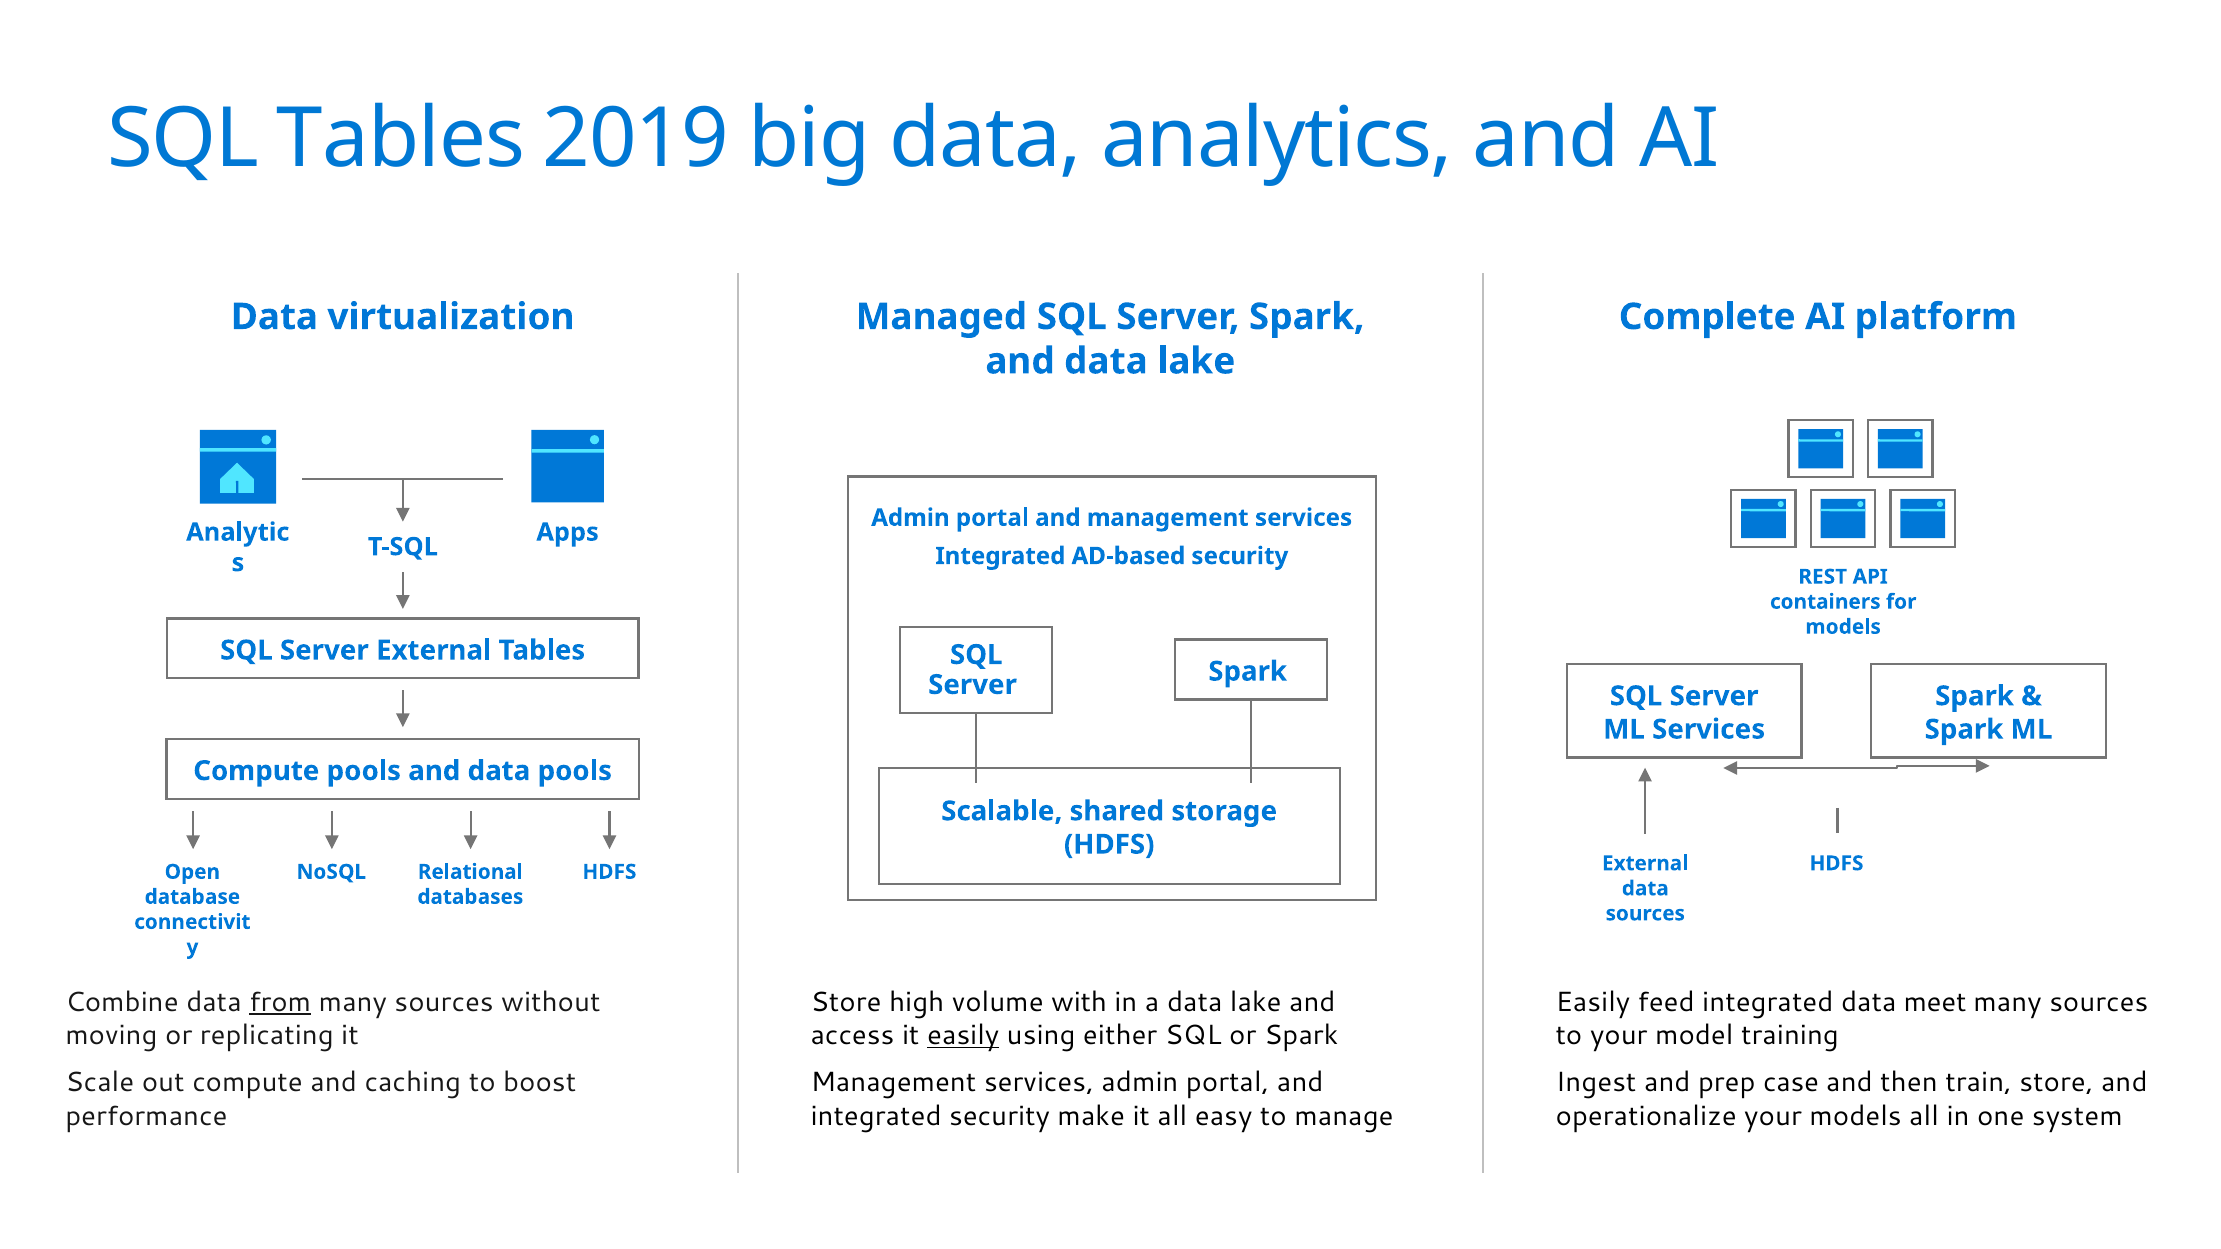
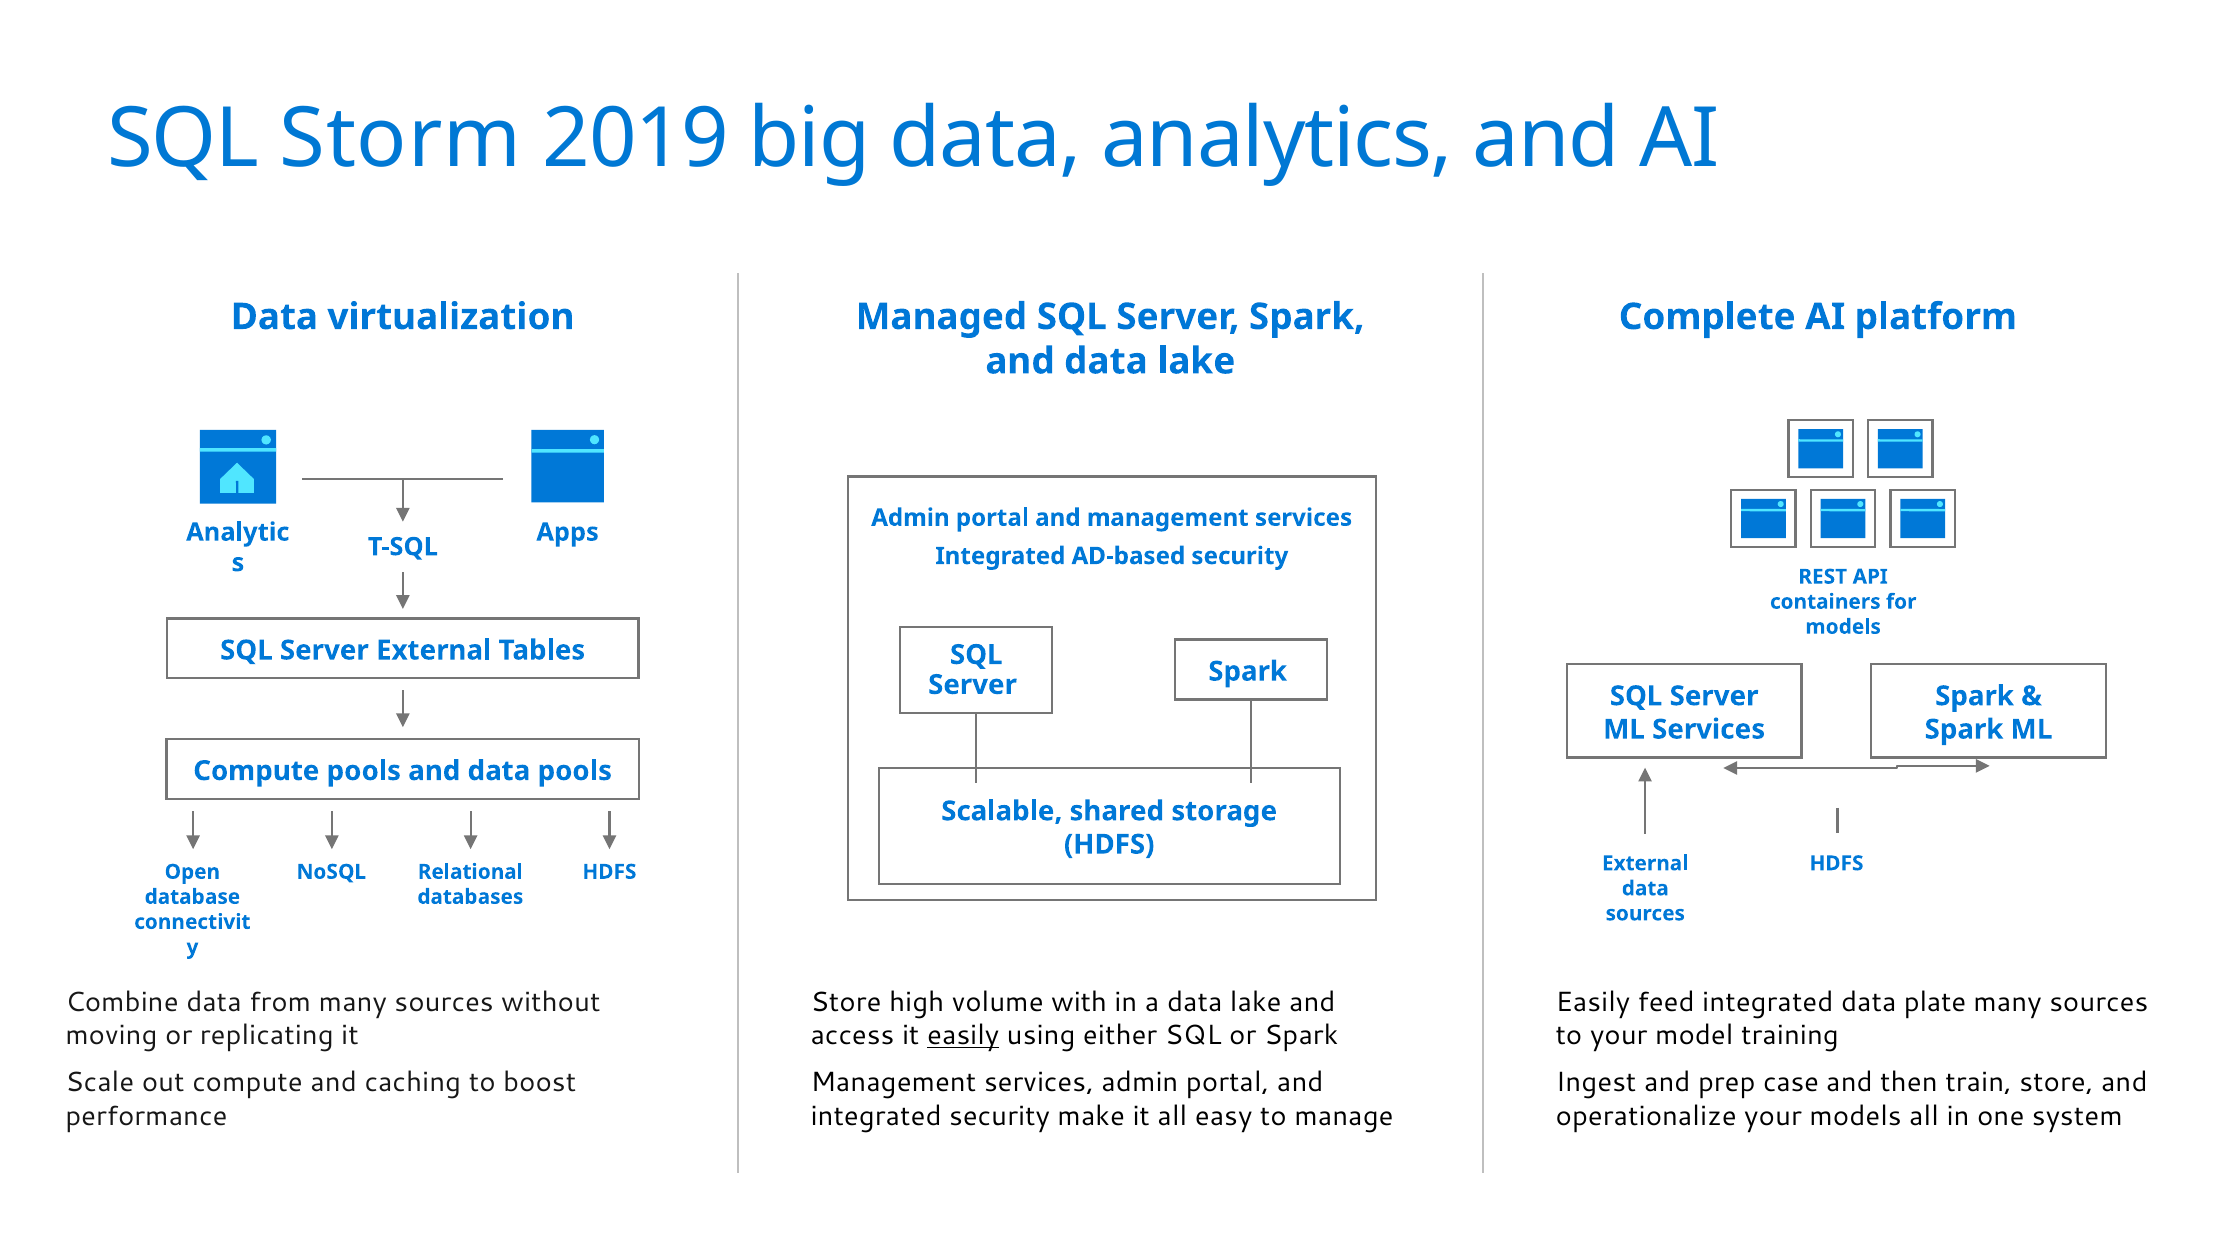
SQL Tables: Tables -> Storm
from underline: present -> none
meet: meet -> plate
